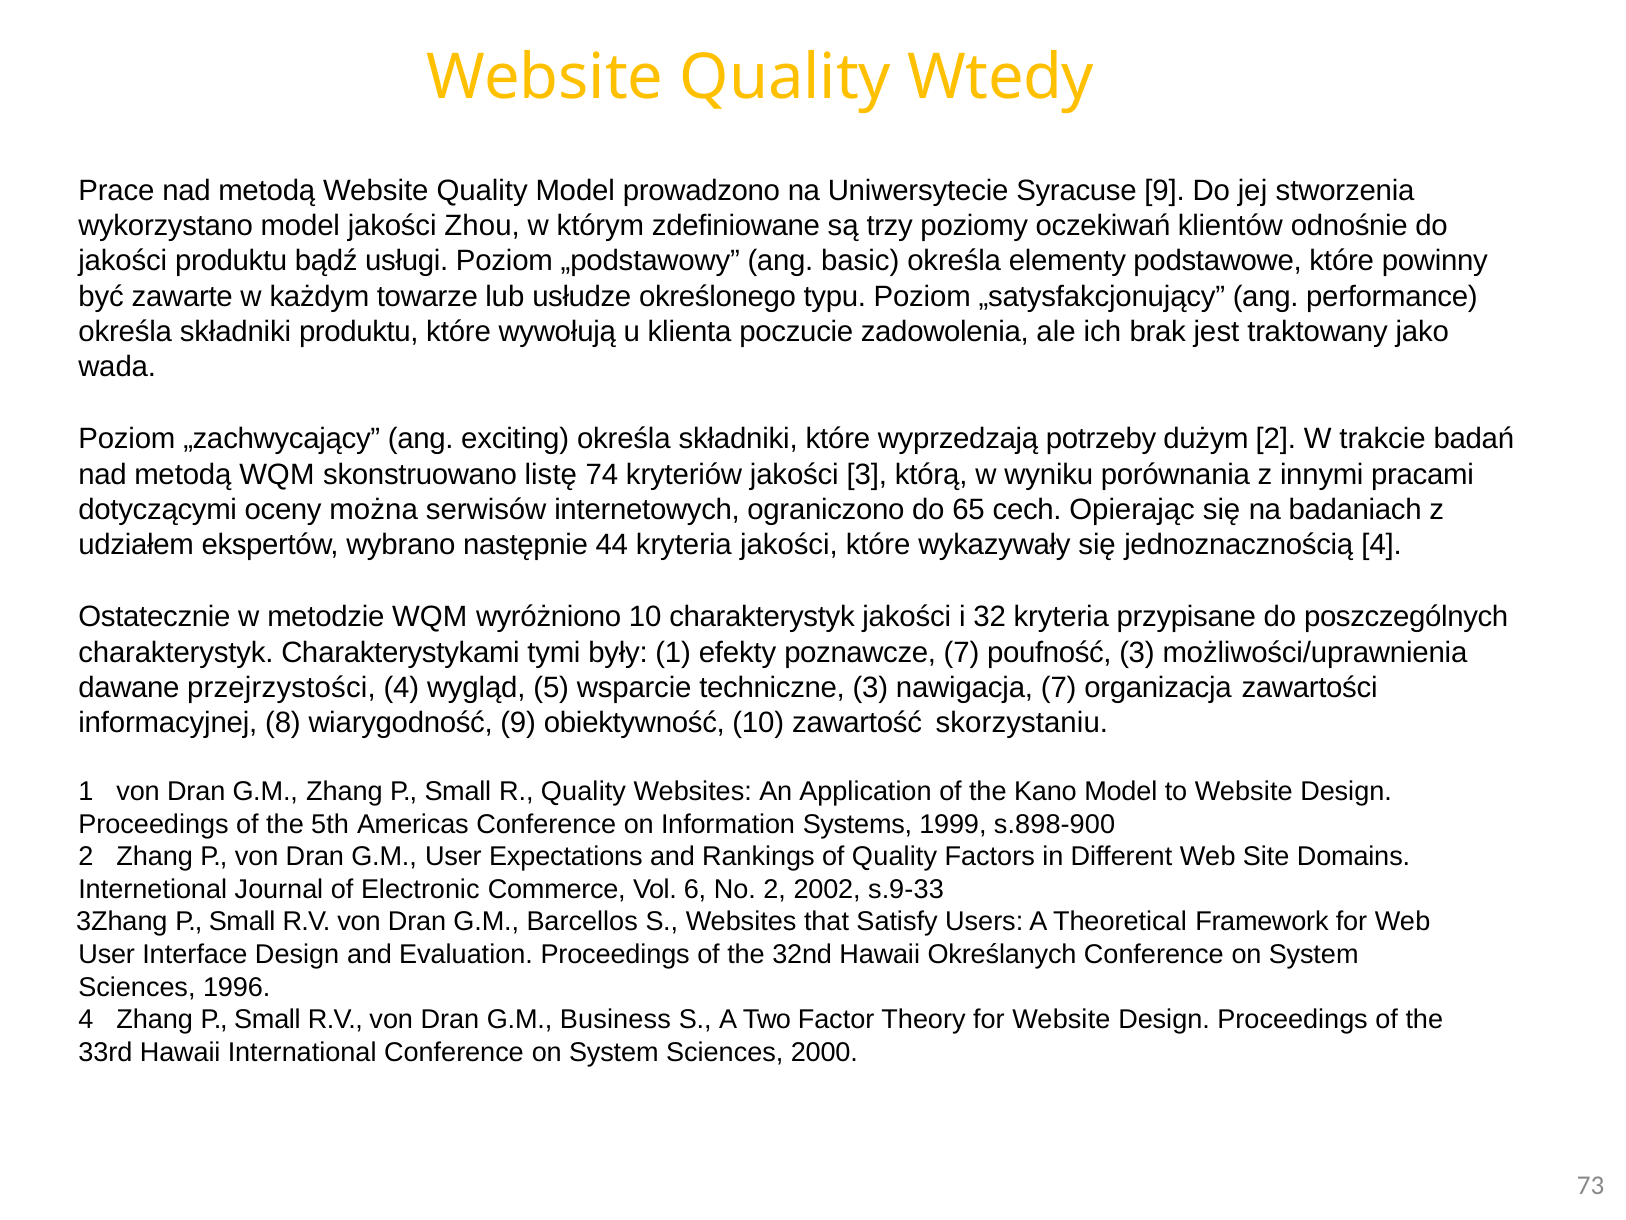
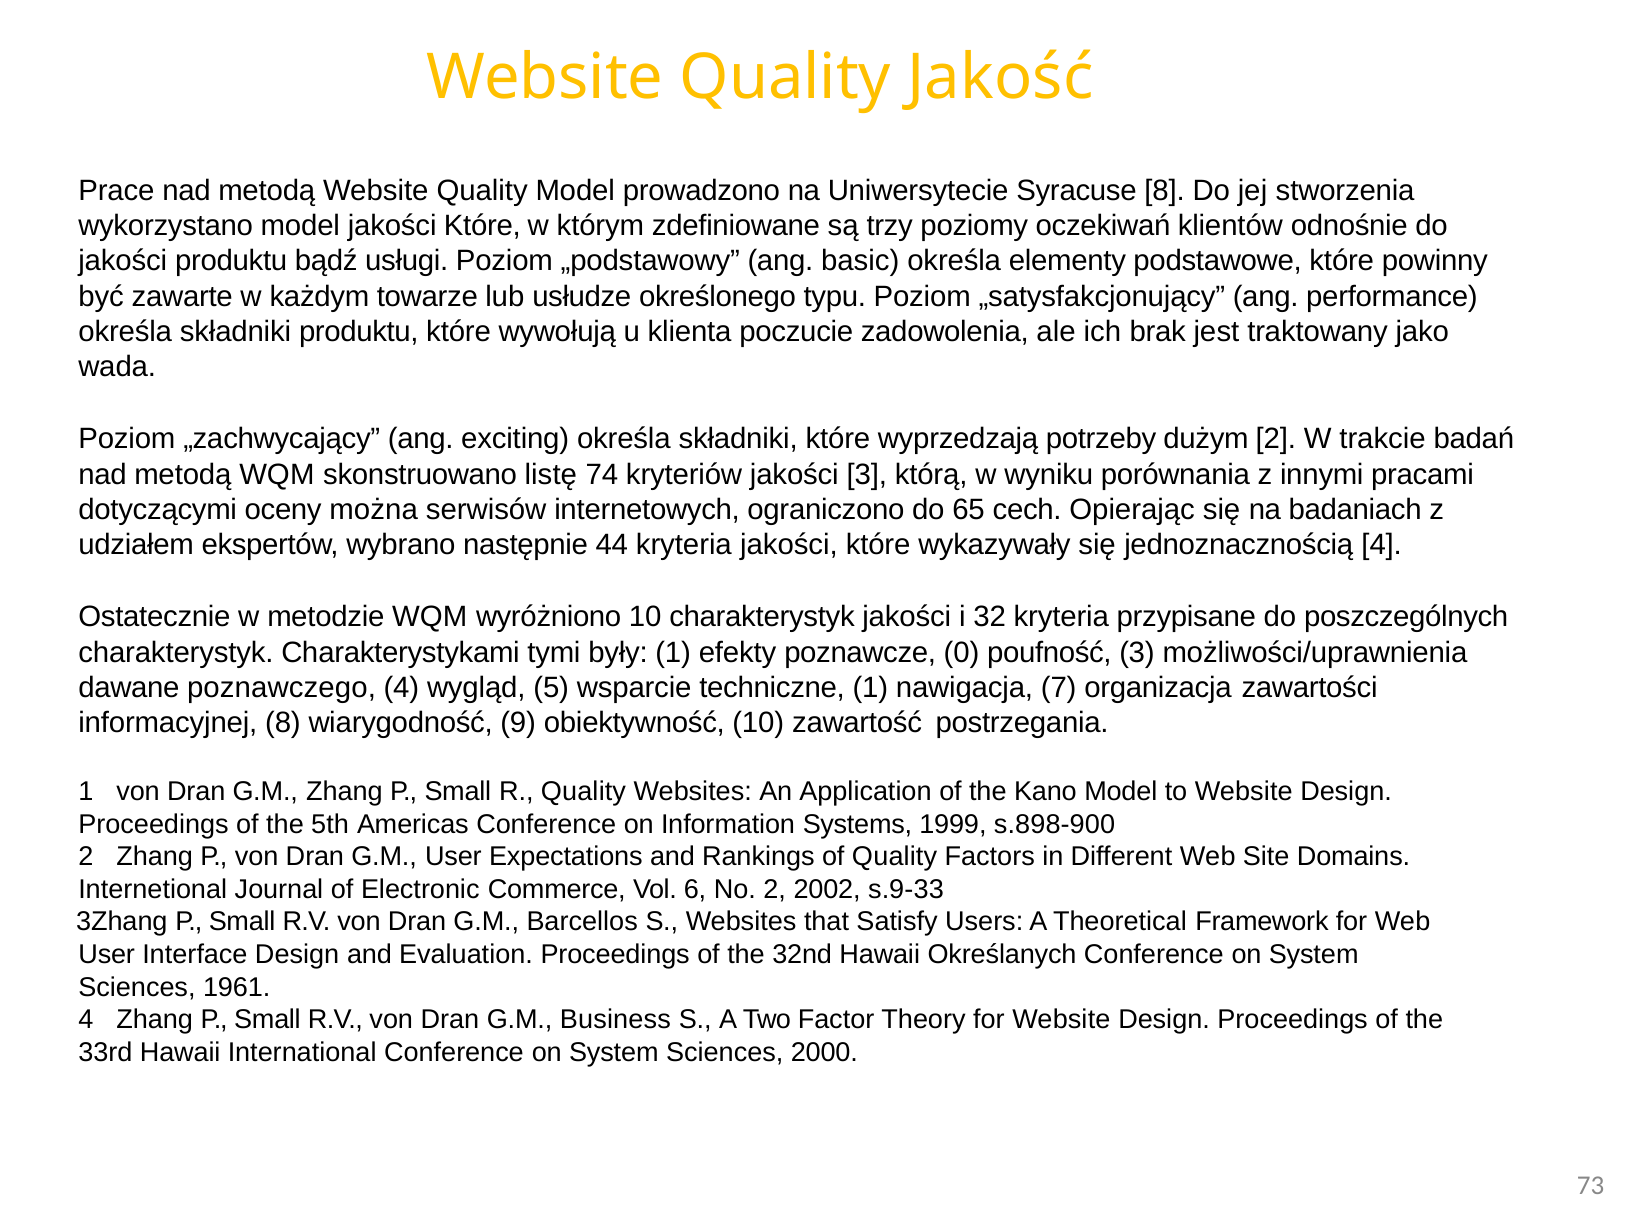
Wtedy: Wtedy -> Jakość
Syracuse 9: 9 -> 8
model jakości Zhou: Zhou -> Które
poznawcze 7: 7 -> 0
przejrzystości: przejrzystości -> poznawczego
techniczne 3: 3 -> 1
skorzystaniu: skorzystaniu -> postrzegania
1996: 1996 -> 1961
